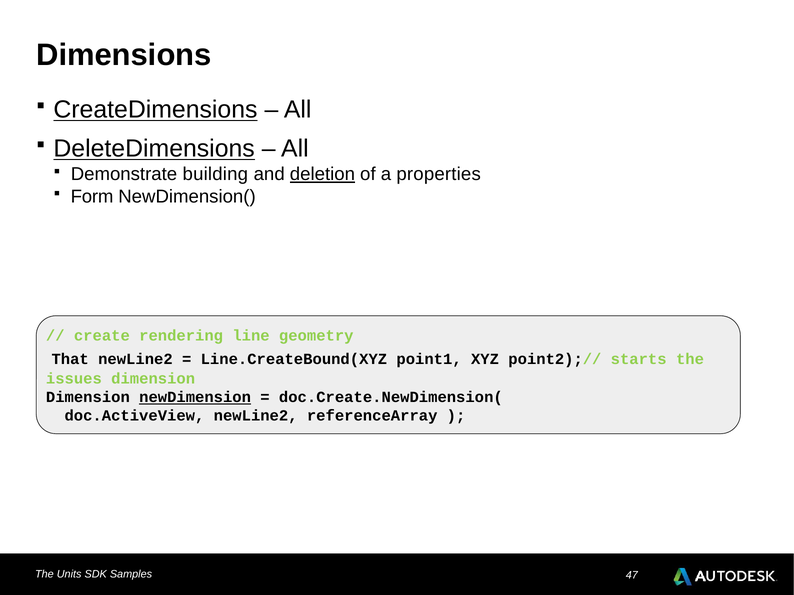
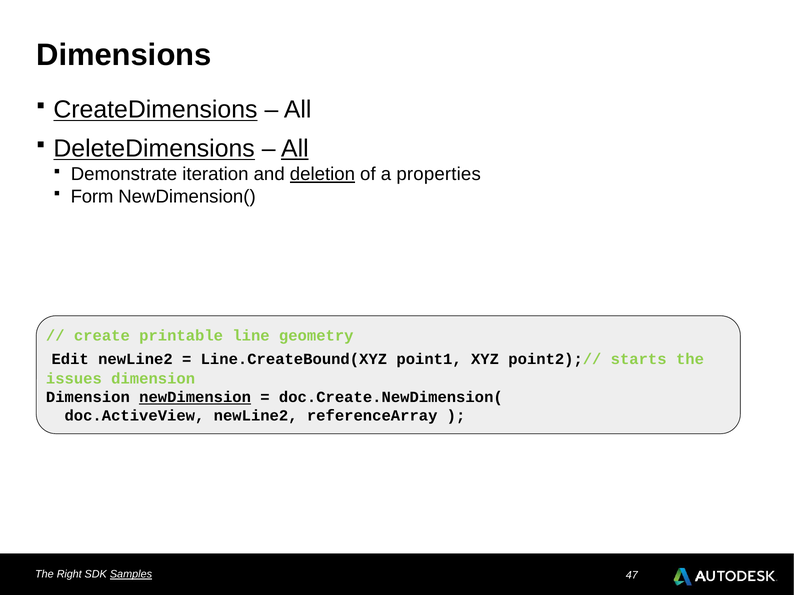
All at (295, 149) underline: none -> present
building: building -> iteration
rendering: rendering -> printable
That: That -> Edit
Units: Units -> Right
Samples underline: none -> present
